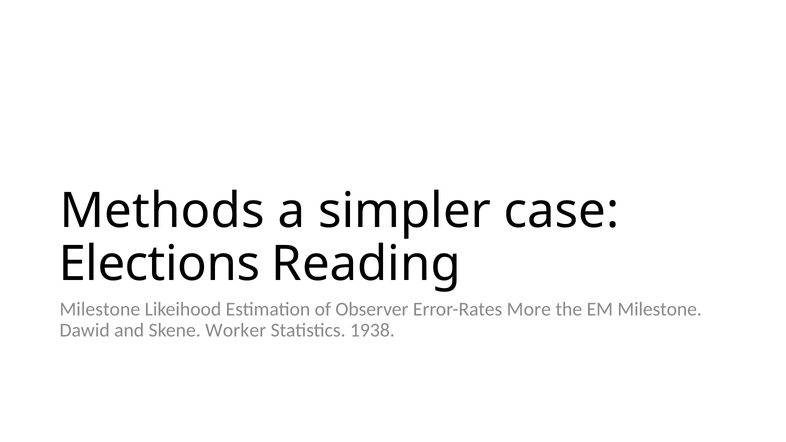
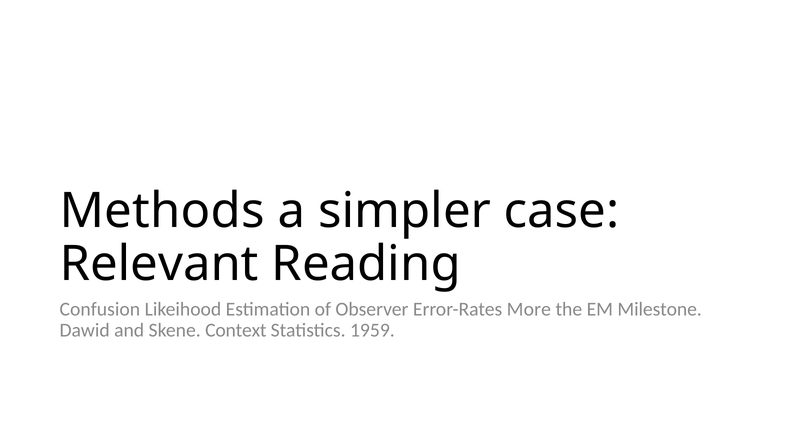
Elections: Elections -> Relevant
Milestone at (100, 309): Milestone -> Confusion
Worker: Worker -> Context
1938: 1938 -> 1959
